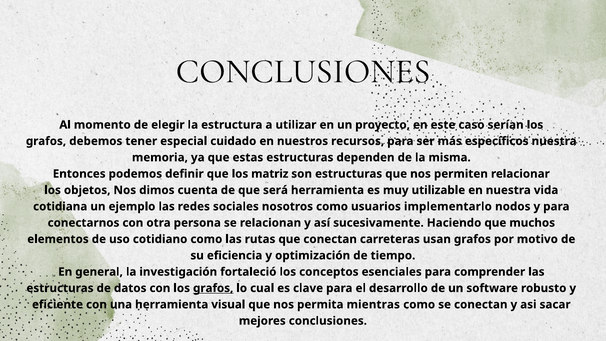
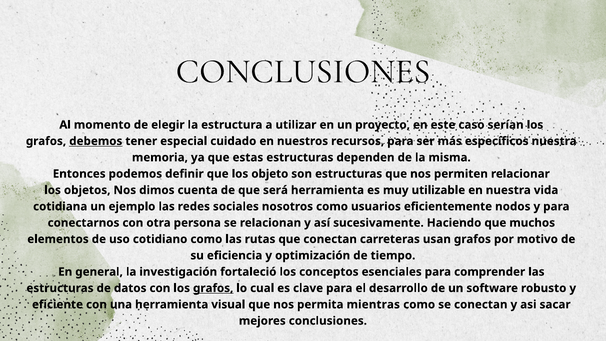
debemos underline: none -> present
matriz: matriz -> objeto
implementarlo: implementarlo -> eficientemente
